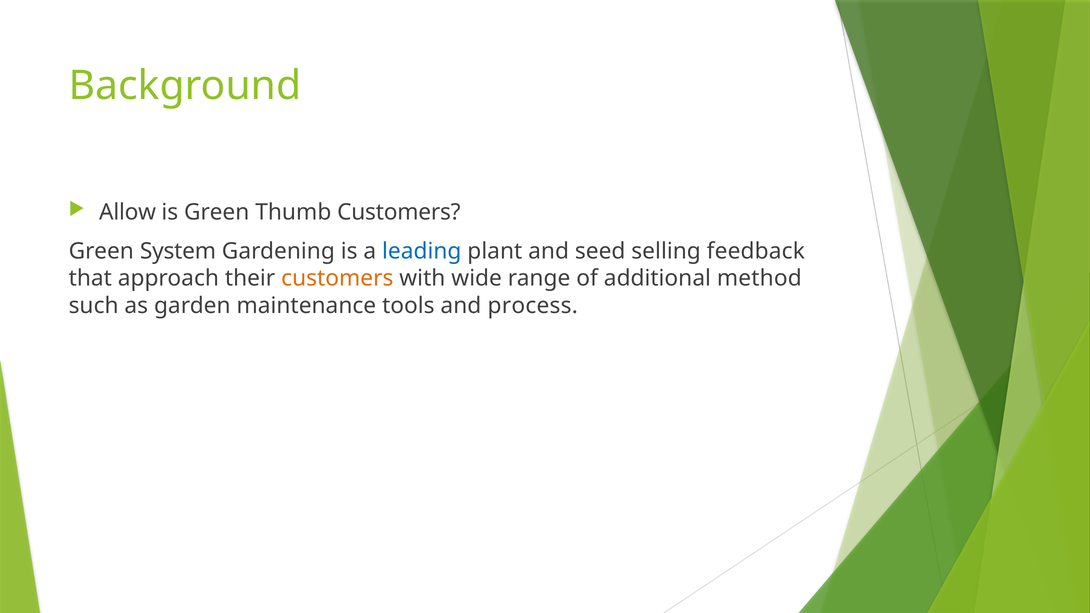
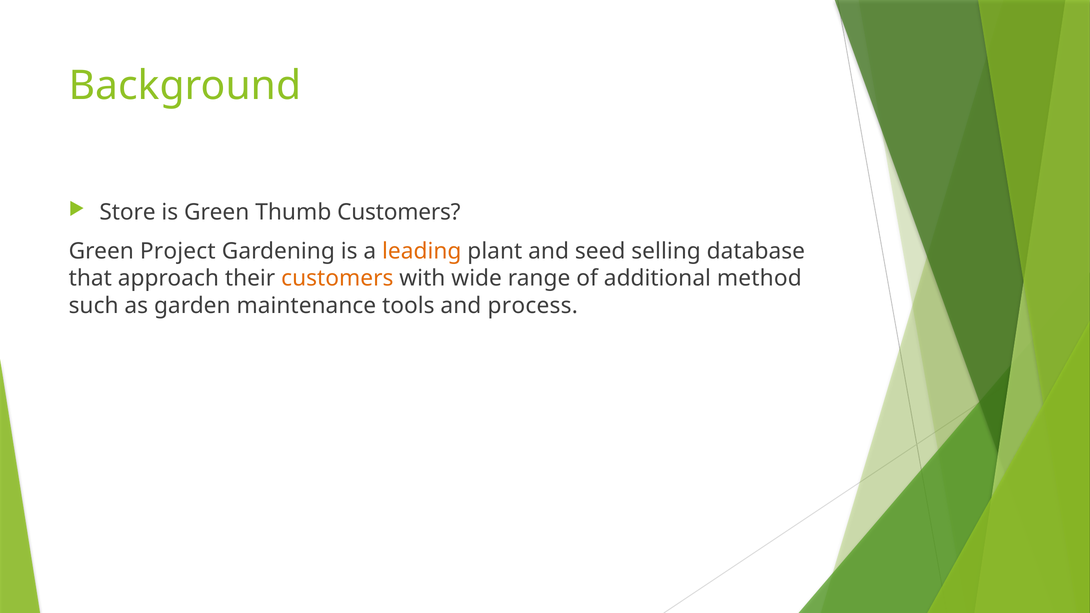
Allow: Allow -> Store
System: System -> Project
leading colour: blue -> orange
feedback: feedback -> database
